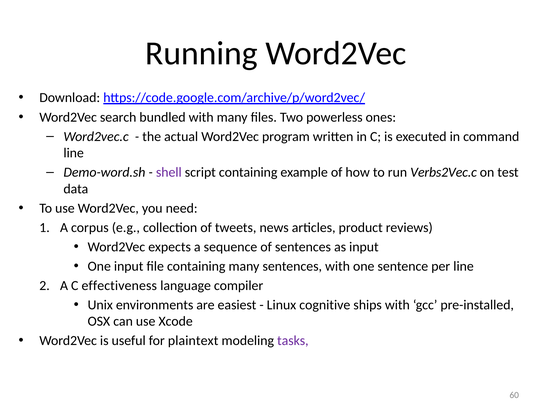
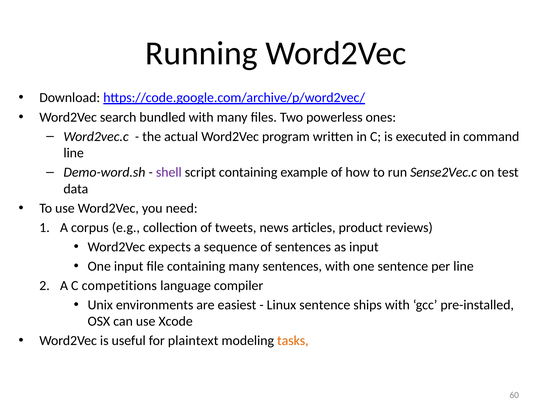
Verbs2Vec.c: Verbs2Vec.c -> Sense2Vec.c
effectiveness: effectiveness -> competitions
Linux cognitive: cognitive -> sentence
tasks colour: purple -> orange
